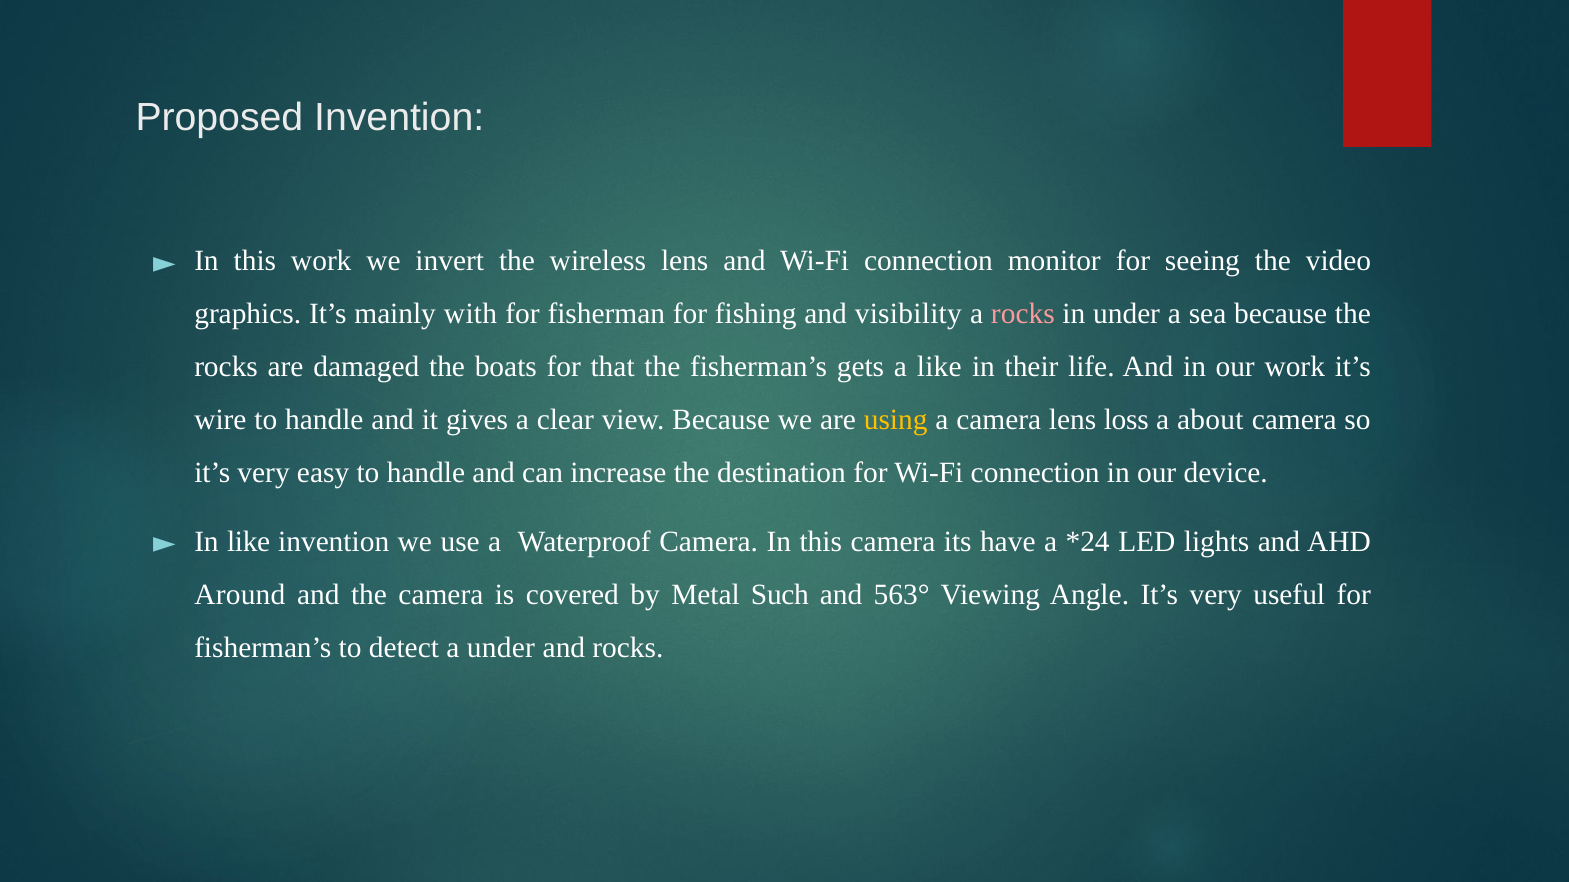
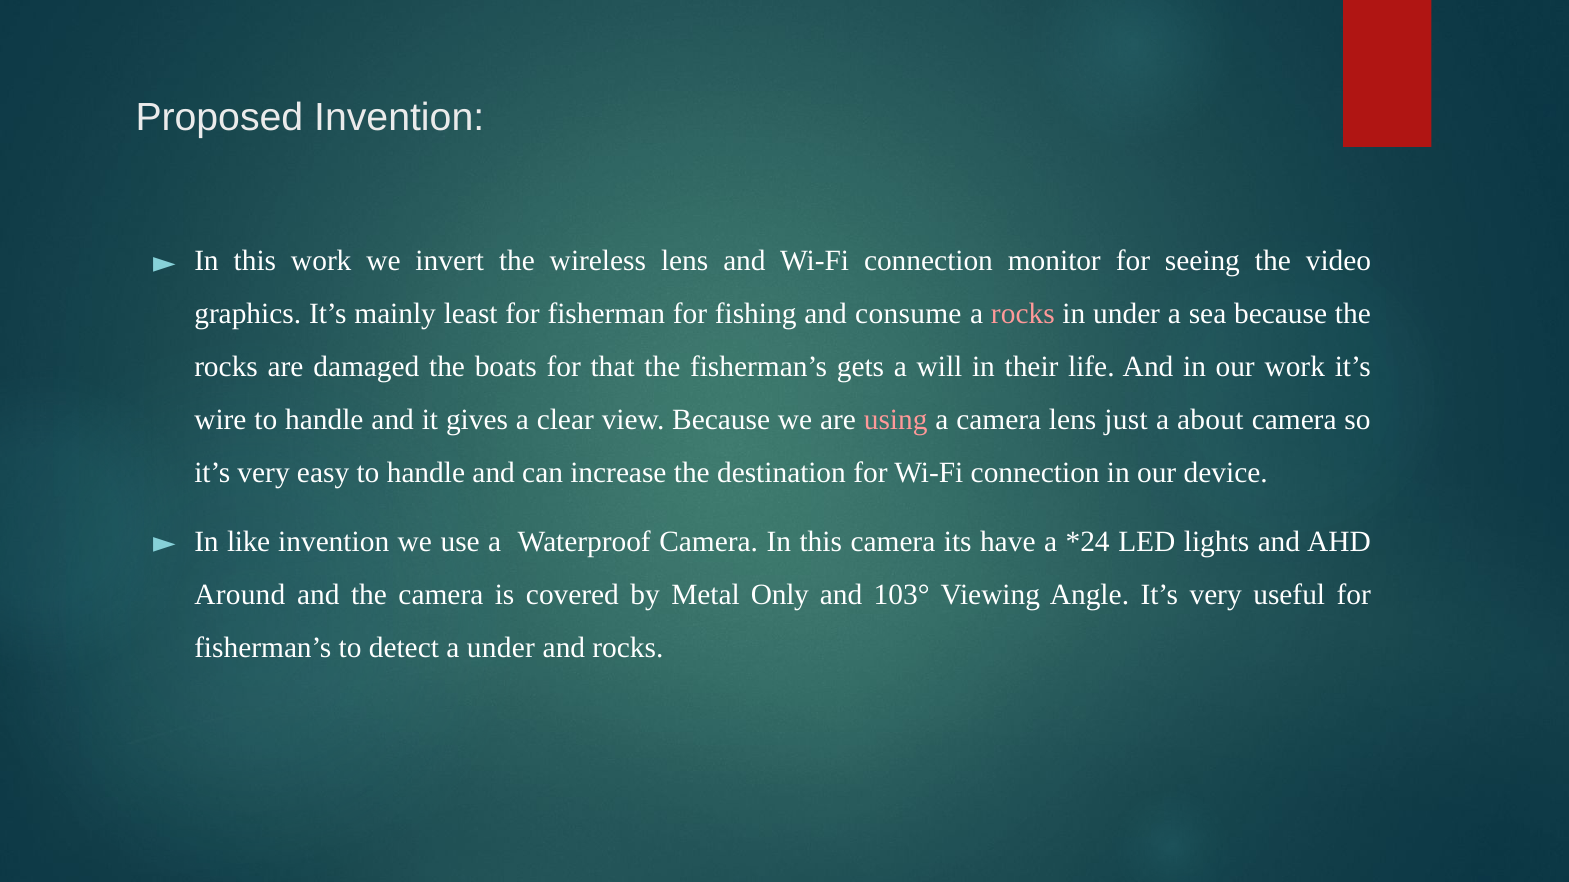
with: with -> least
visibility: visibility -> consume
a like: like -> will
using colour: yellow -> pink
loss: loss -> just
Such: Such -> Only
563°: 563° -> 103°
